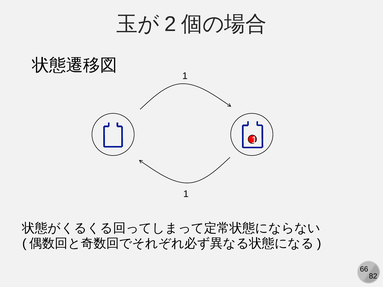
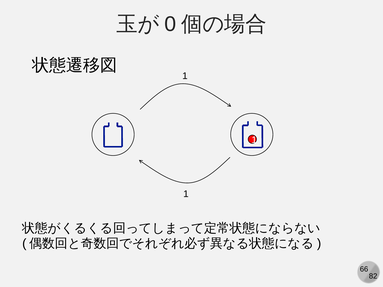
2: 2 -> 0
